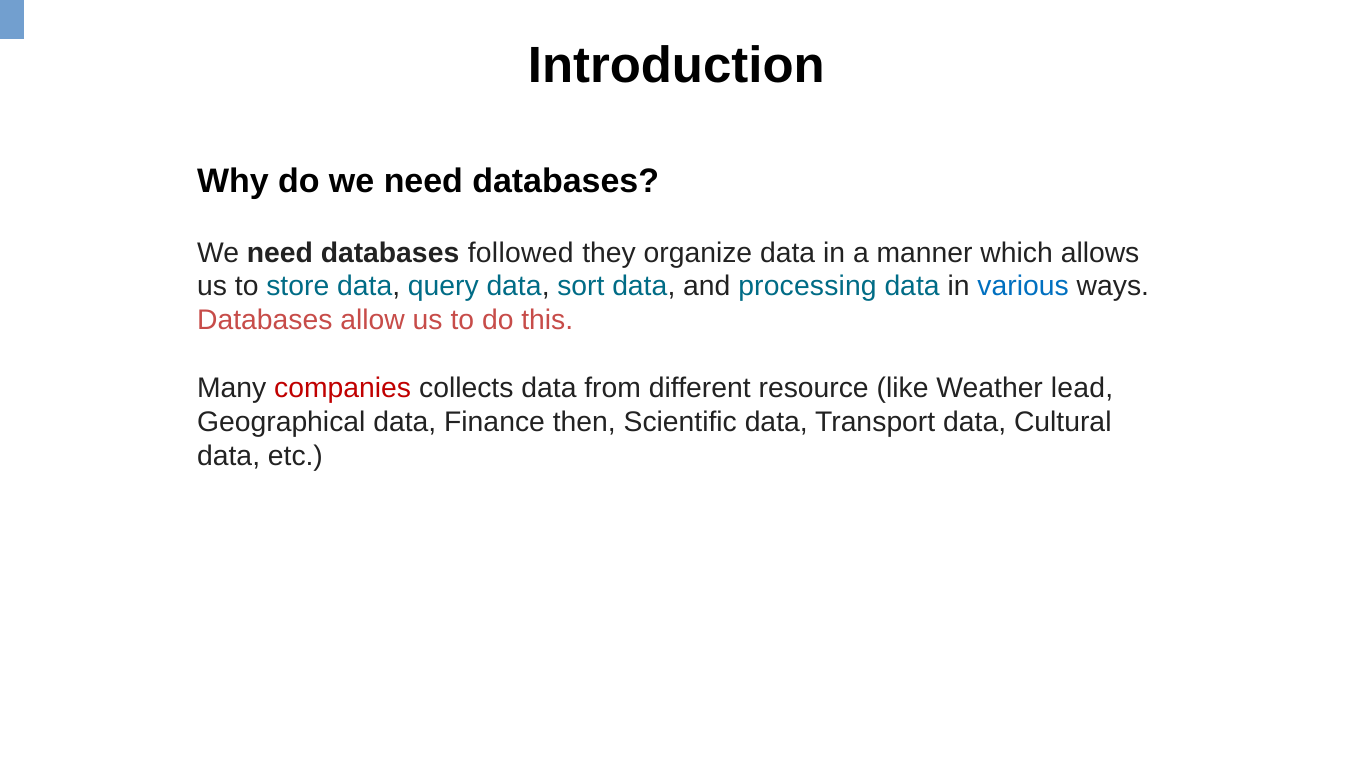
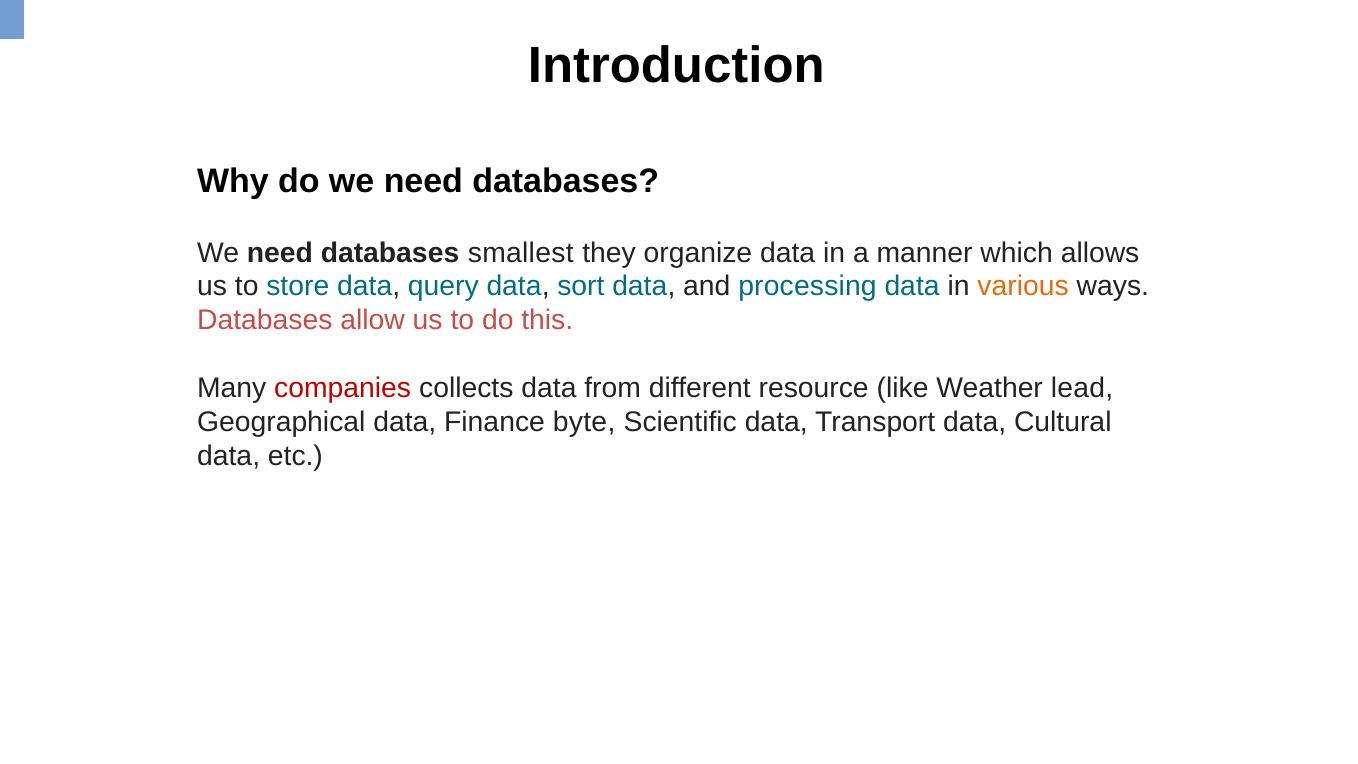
followed: followed -> smallest
various colour: blue -> orange
then: then -> byte
